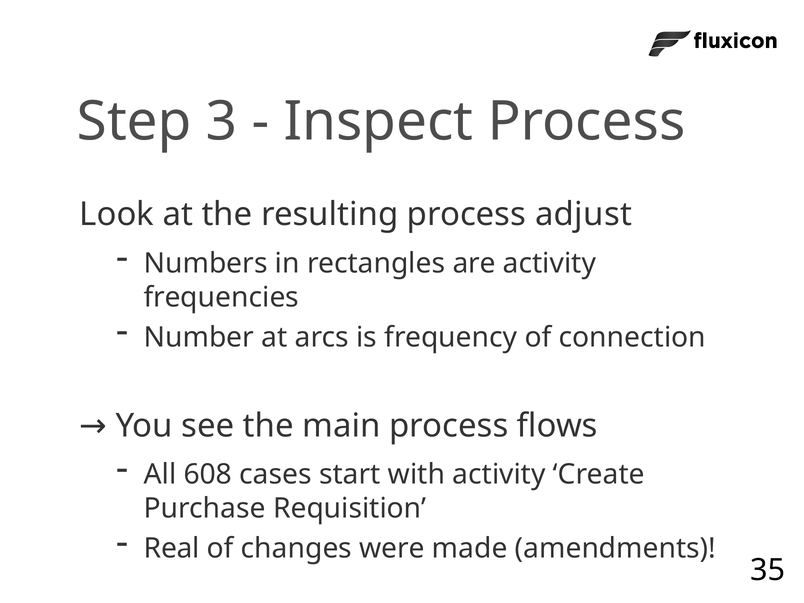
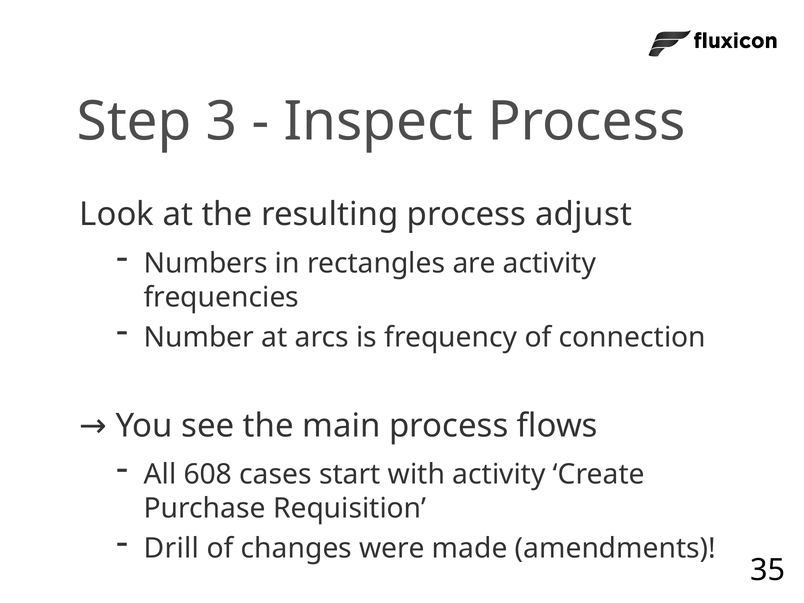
Real: Real -> Drill
